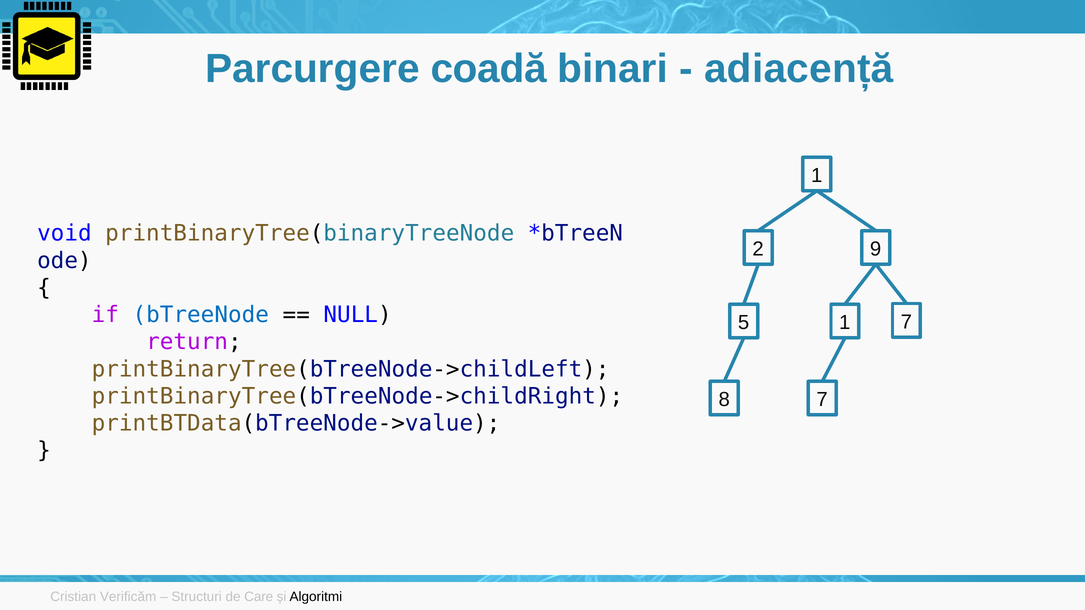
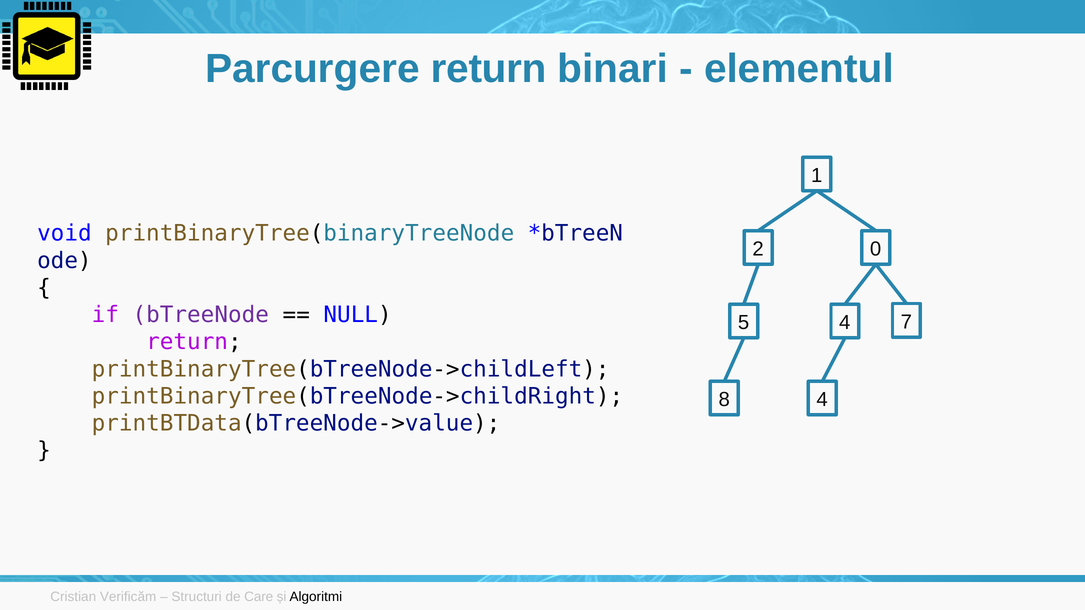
Parcurgere coadă: coadă -> return
adiacență: adiacență -> elementul
9: 9 -> 0
bTreeNode colour: blue -> purple
5 1: 1 -> 4
8 7: 7 -> 4
